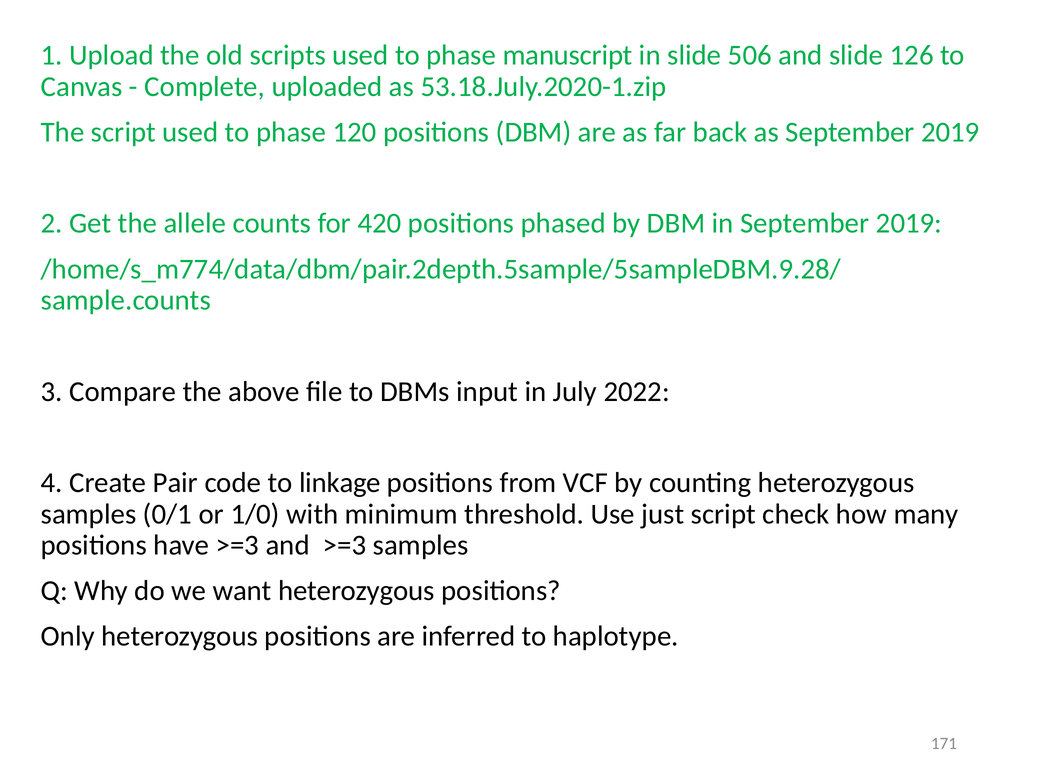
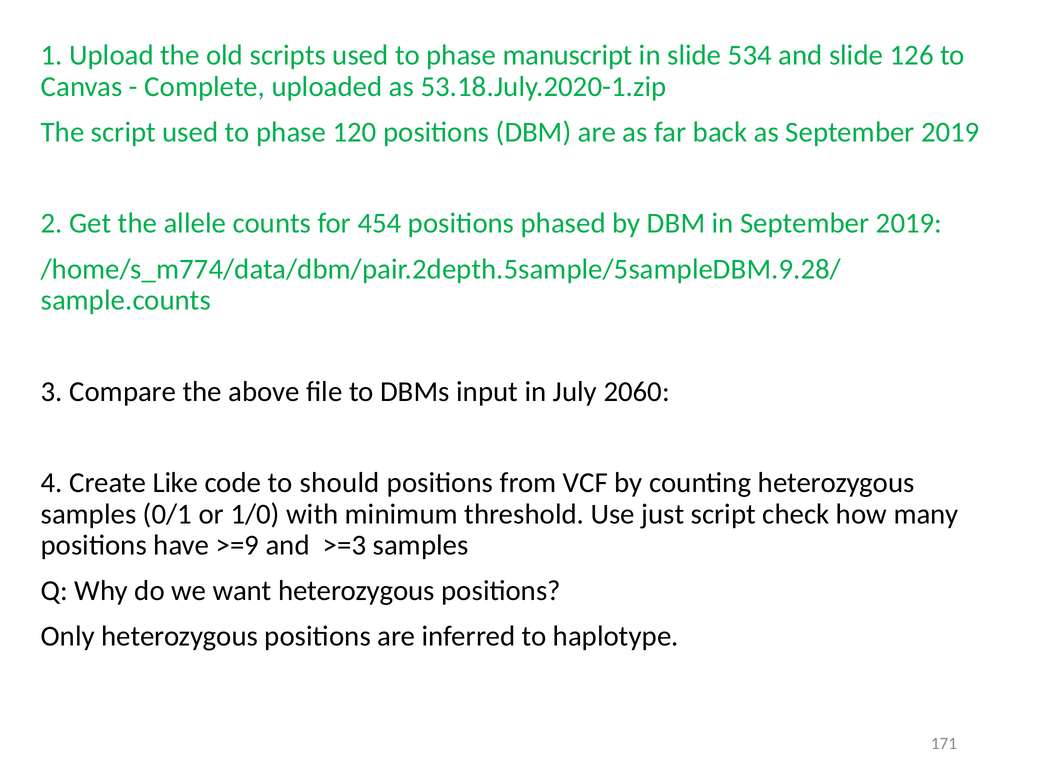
506: 506 -> 534
420: 420 -> 454
2022: 2022 -> 2060
Pair: Pair -> Like
linkage: linkage -> should
have >=3: >=3 -> >=9
